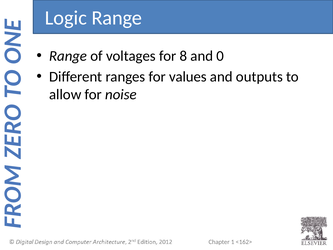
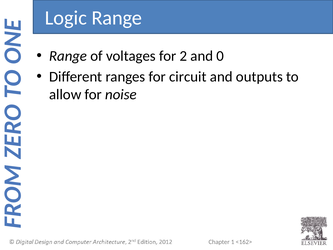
8: 8 -> 2
values: values -> circuit
